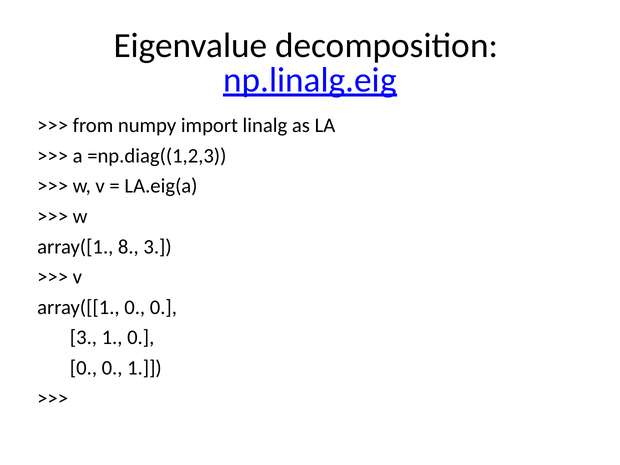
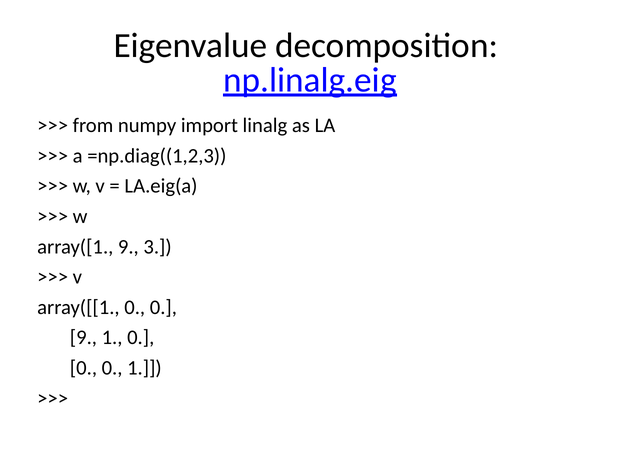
array([1 8: 8 -> 9
3 at (83, 338): 3 -> 9
